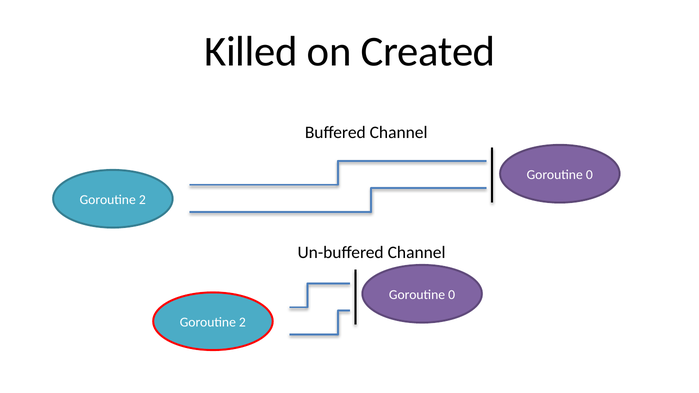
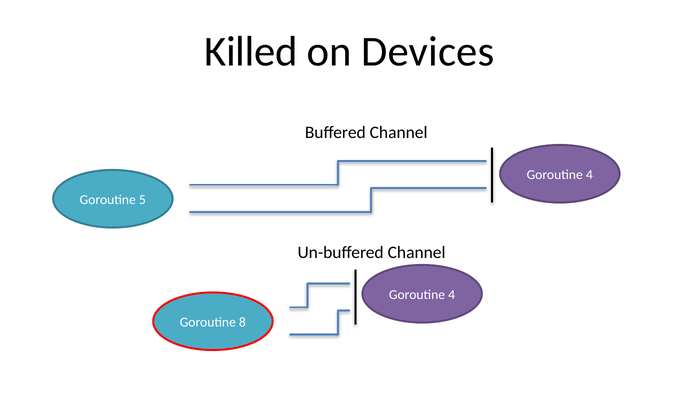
Created: Created -> Devices
0 at (589, 175): 0 -> 4
2 at (142, 200): 2 -> 5
0 at (452, 295): 0 -> 4
2 at (242, 322): 2 -> 8
